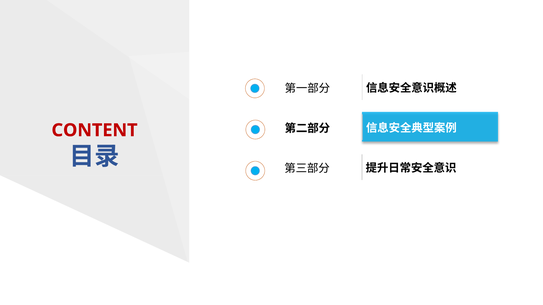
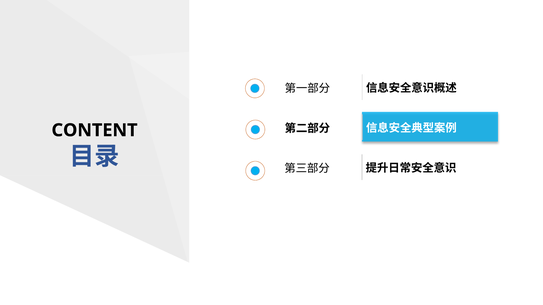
CONTENT colour: red -> black
